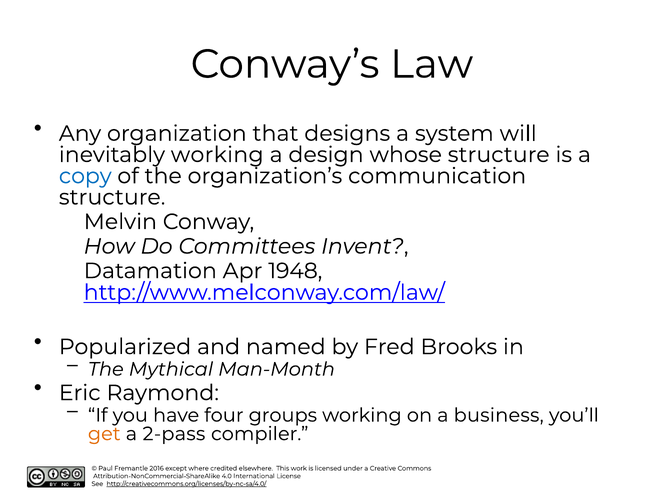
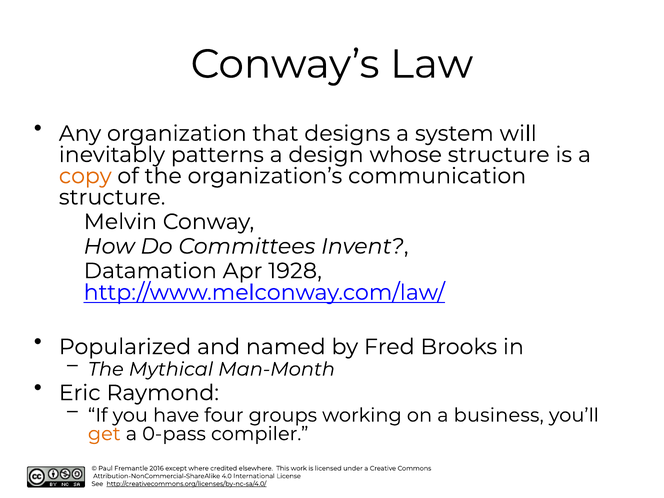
inevitably working: working -> patterns
copy colour: blue -> orange
1948: 1948 -> 1928
2-pass: 2-pass -> 0-pass
